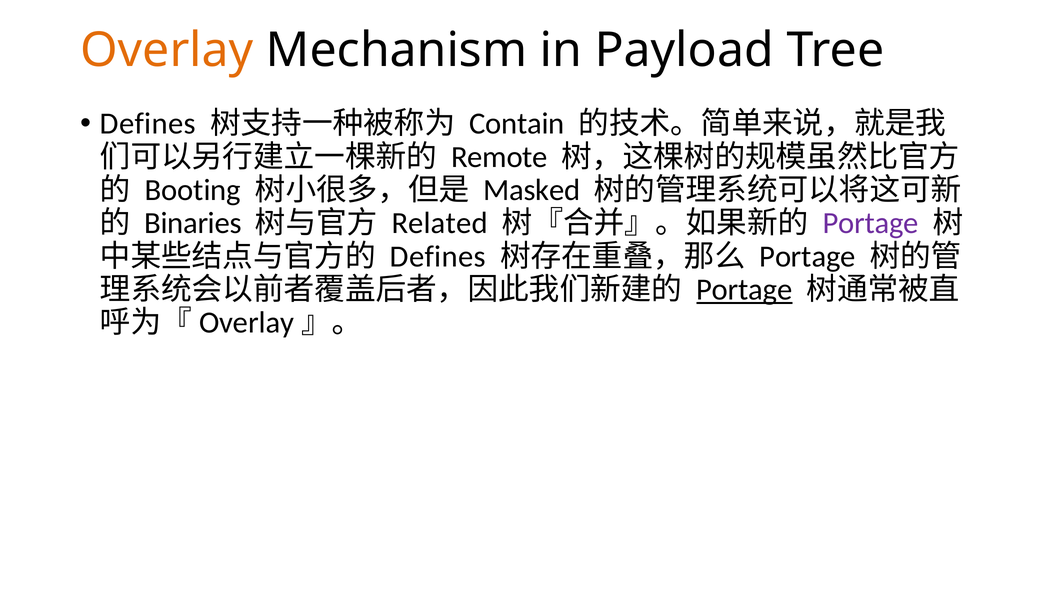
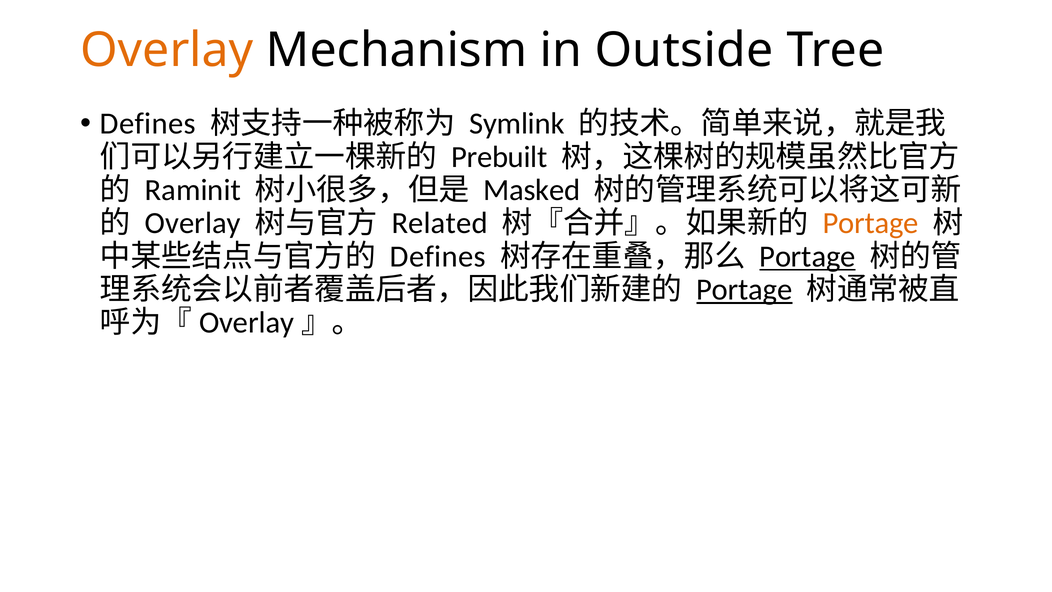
Payload: Payload -> Outside
Contain: Contain -> Symlink
Remote: Remote -> Prebuilt
Booting: Booting -> Raminit
Binaries at (193, 223): Binaries -> Overlay
Portage at (871, 223) colour: purple -> orange
Portage at (807, 256) underline: none -> present
